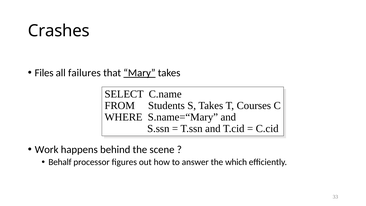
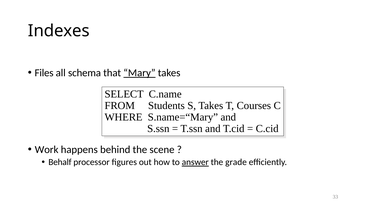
Crashes: Crashes -> Indexes
failures: failures -> schema
answer underline: none -> present
which: which -> grade
